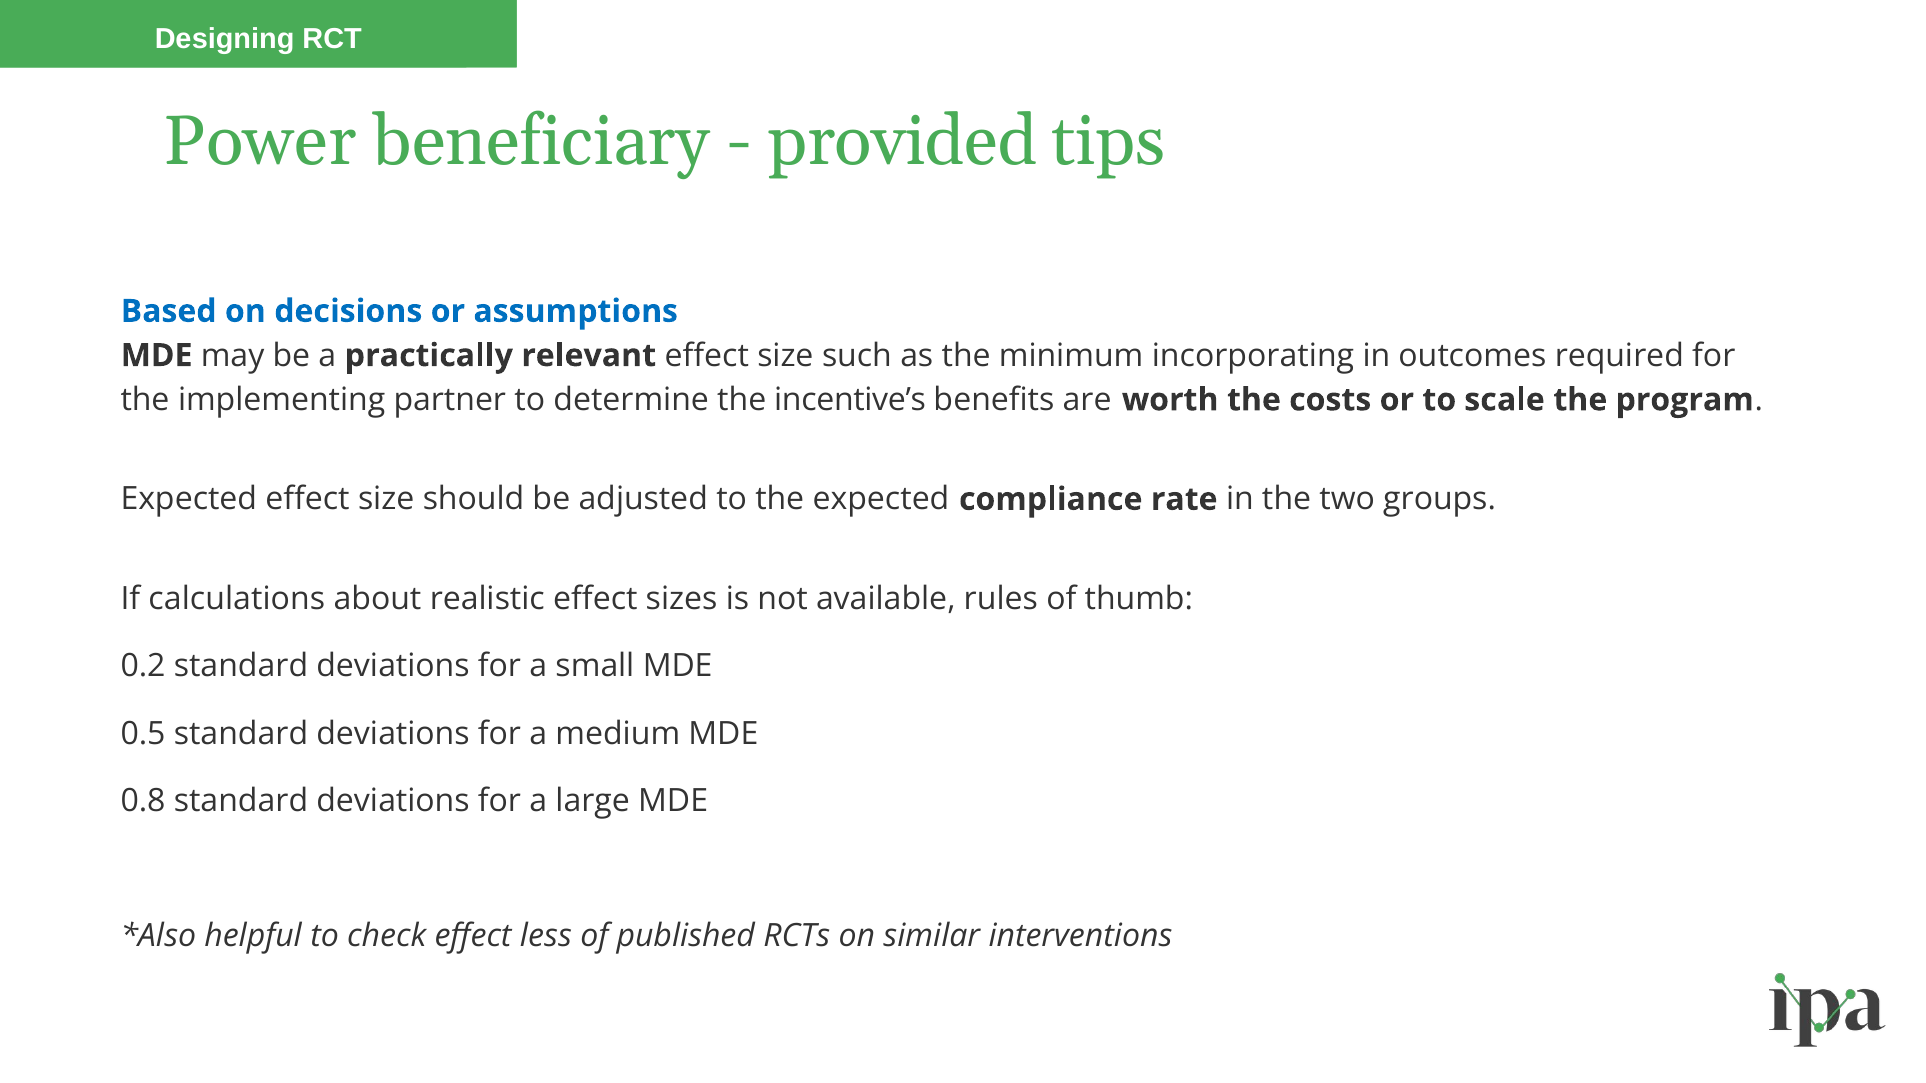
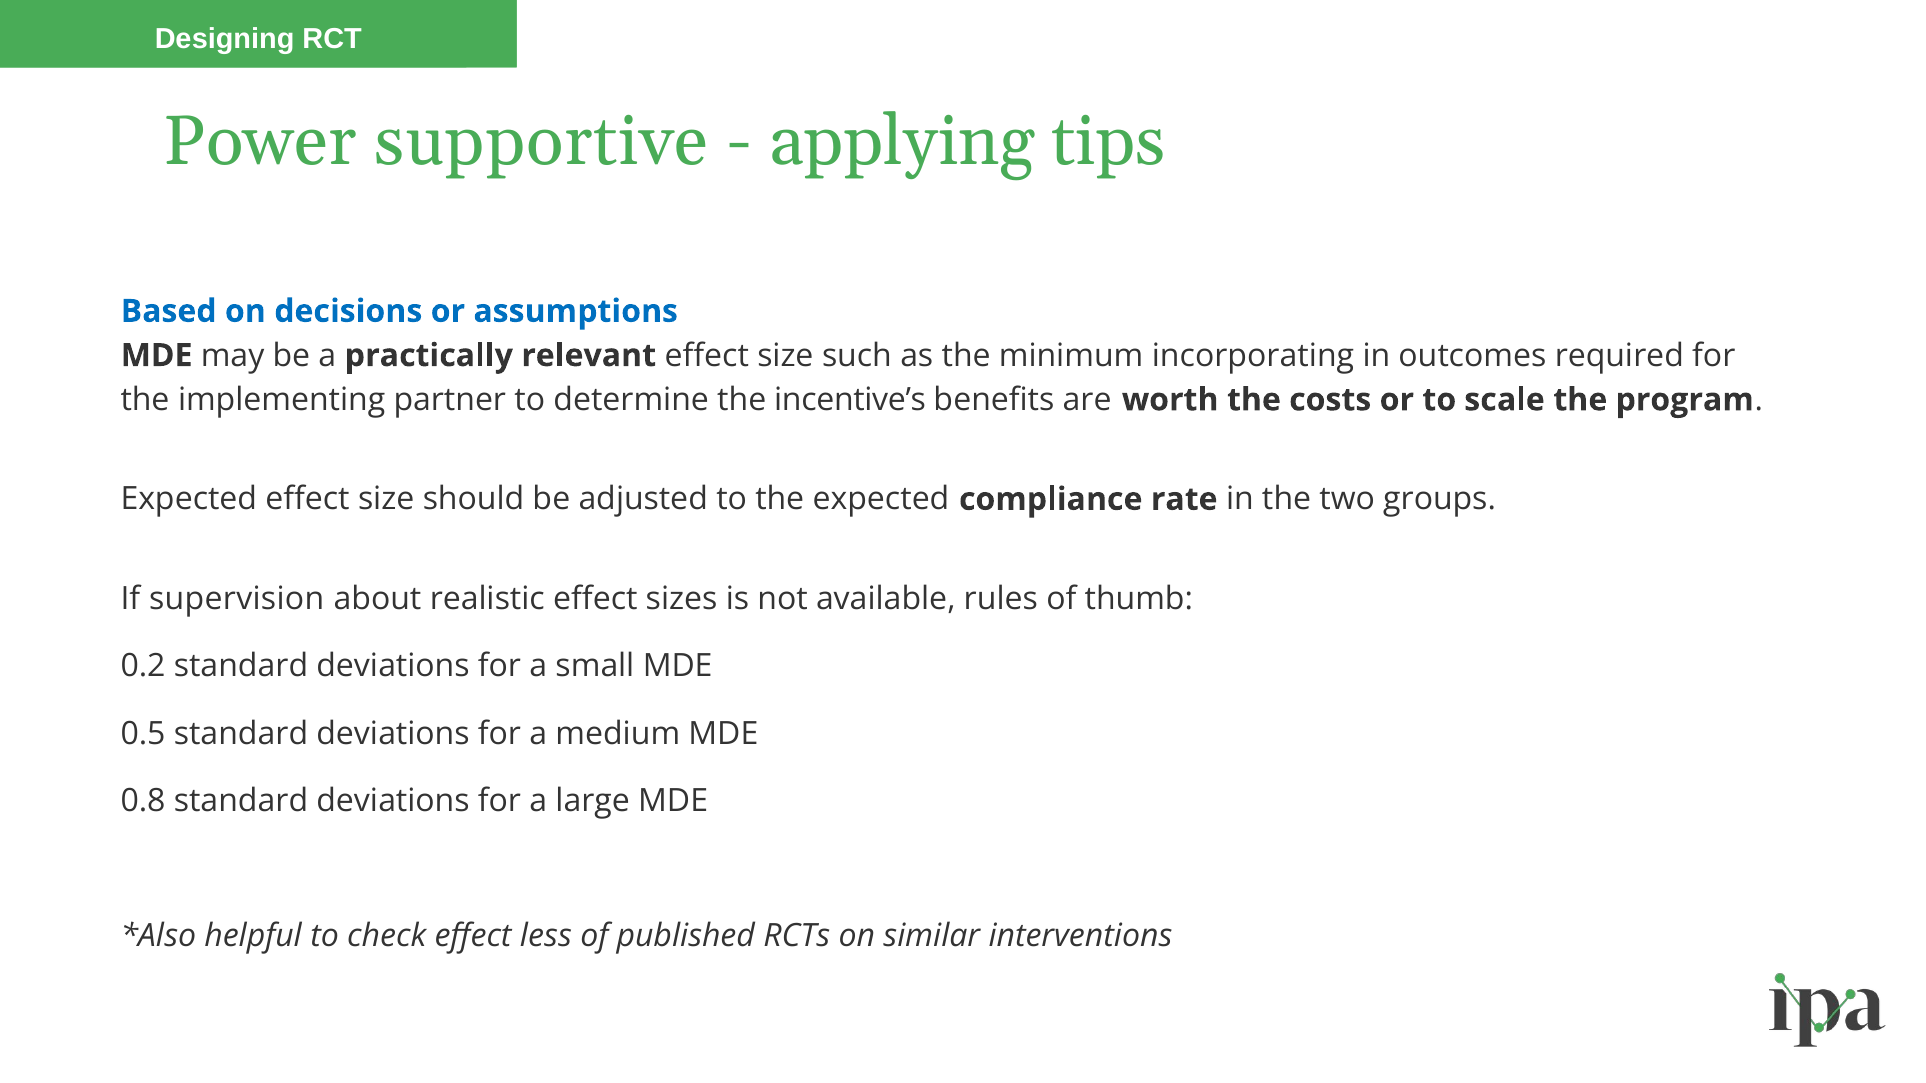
beneficiary: beneficiary -> supportive
provided: provided -> applying
calculations: calculations -> supervision
